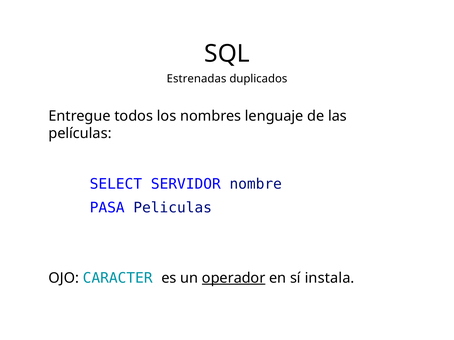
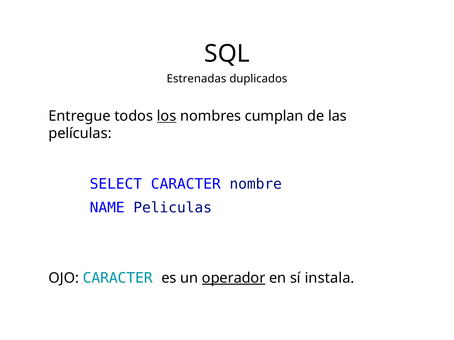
los underline: none -> present
lenguaje: lenguaje -> cumplan
SELECT SERVIDOR: SERVIDOR -> CARACTER
PASA: PASA -> NAME
